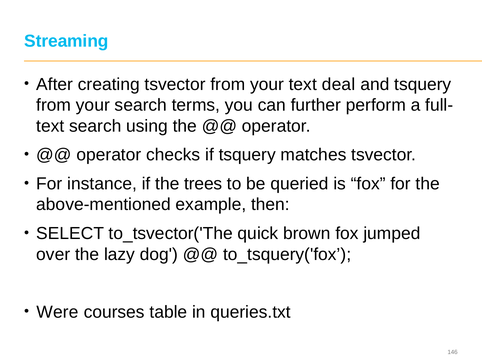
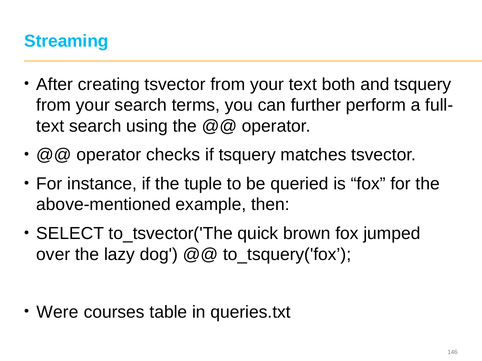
deal: deal -> both
trees: trees -> tuple
